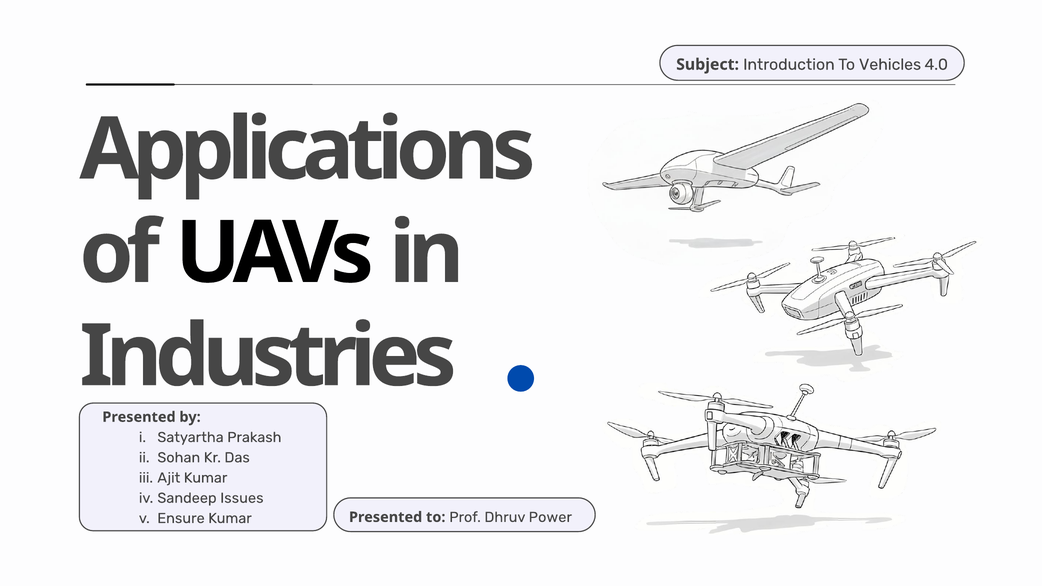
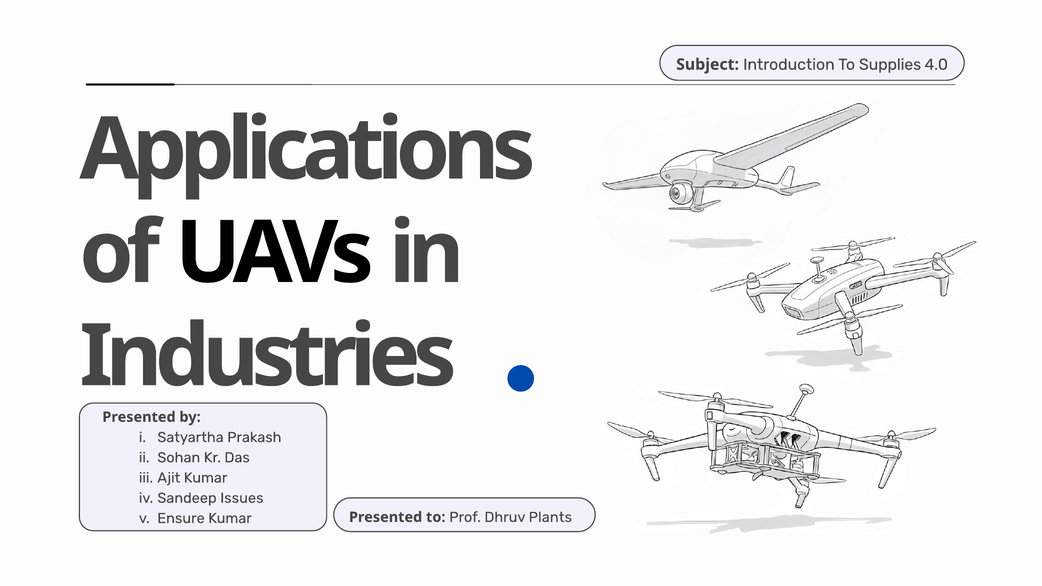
Vehicles: Vehicles -> Supplies
Power: Power -> Plants
